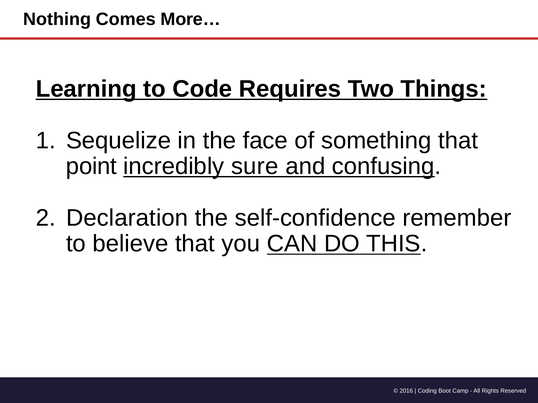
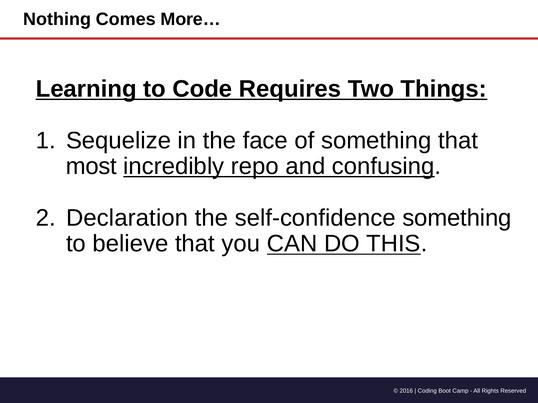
point: point -> most
sure: sure -> repo
self-confidence remember: remember -> something
